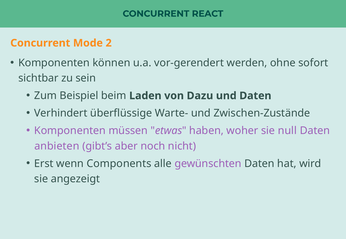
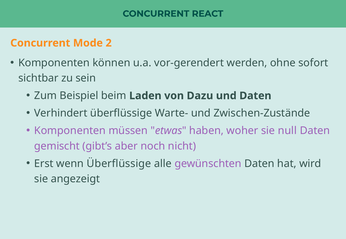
anbieten: anbieten -> gemischt
wenn Components: Components -> Überflüssige
